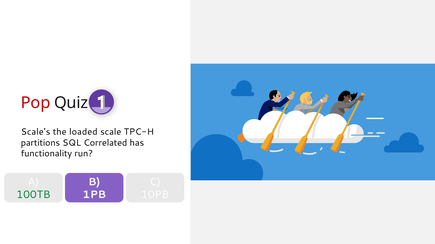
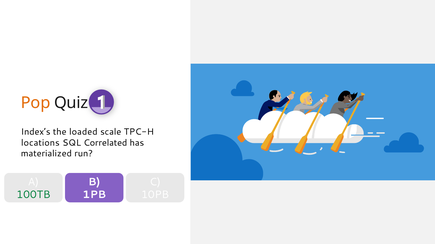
Pop colour: red -> orange
Scale’s: Scale’s -> Index’s
partitions: partitions -> locations
functionality: functionality -> materialized
